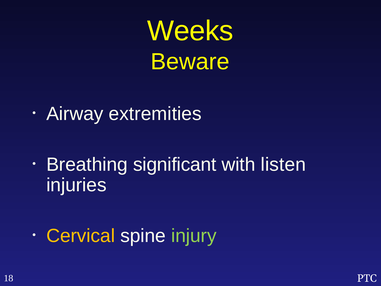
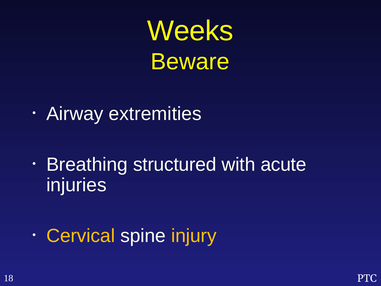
significant: significant -> structured
listen: listen -> acute
injury colour: light green -> yellow
